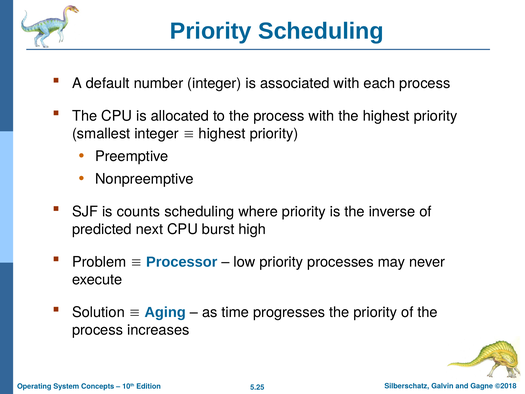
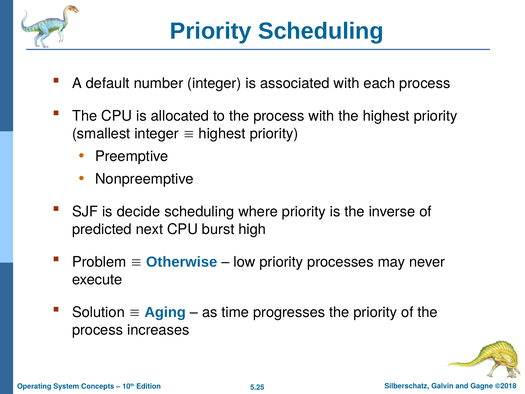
counts: counts -> decide
Processor: Processor -> Otherwise
